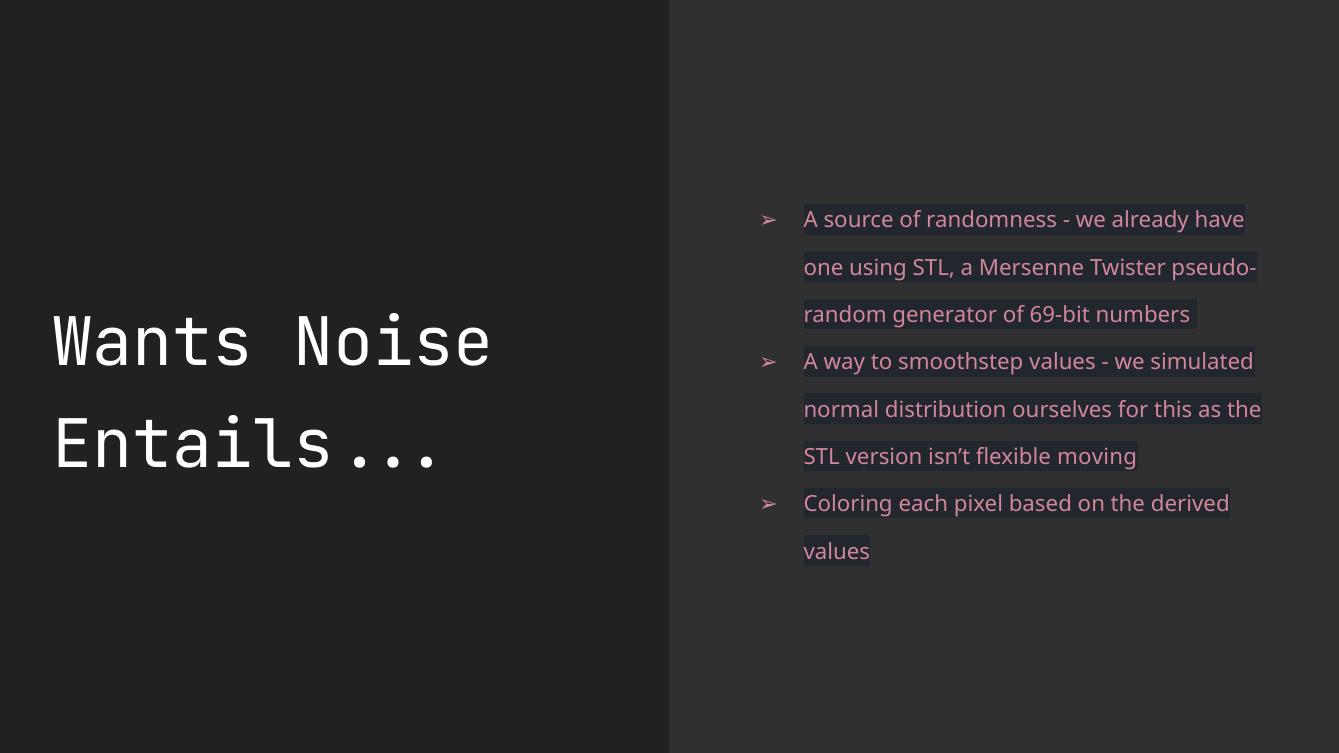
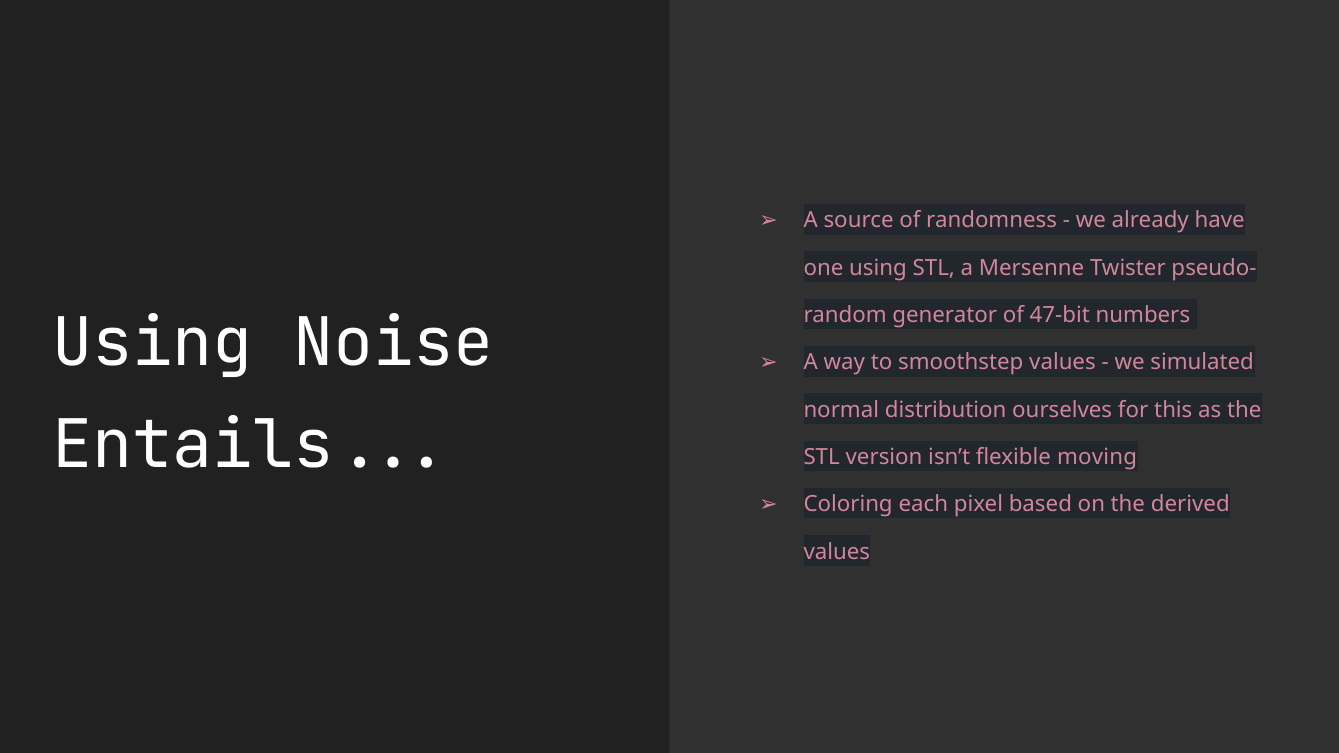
69-bit: 69-bit -> 47-bit
Wants at (153, 344): Wants -> Using
